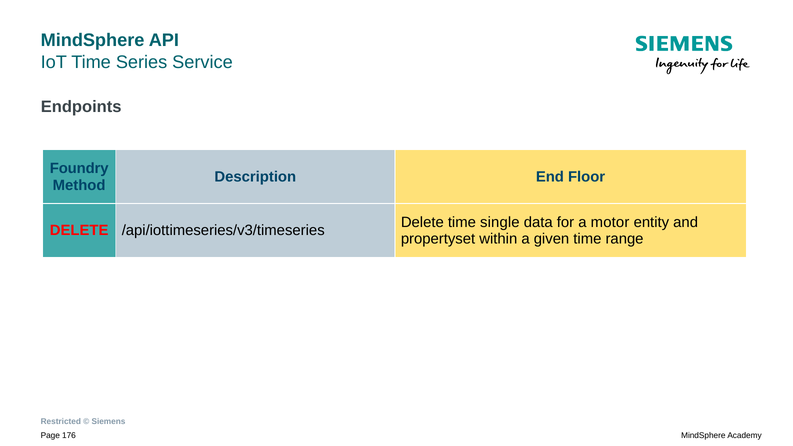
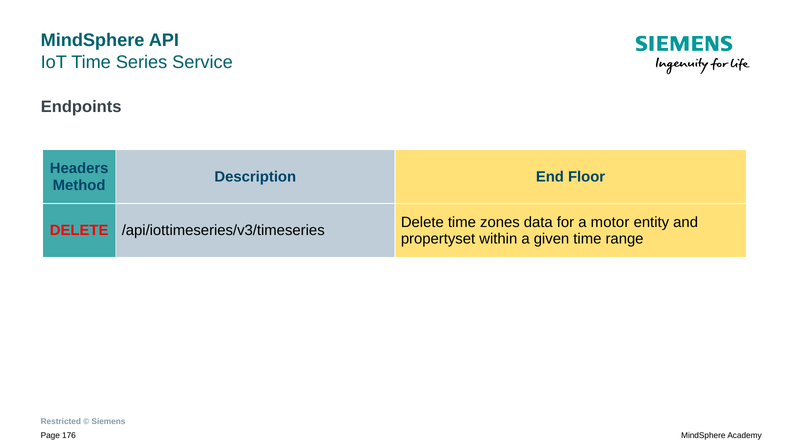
Foundry: Foundry -> Headers
single: single -> zones
